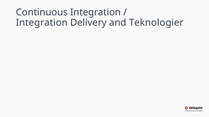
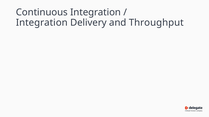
Teknologier: Teknologier -> Throughput
